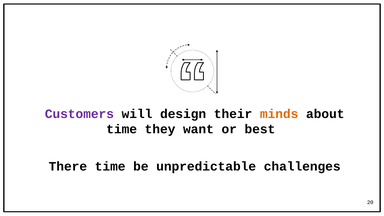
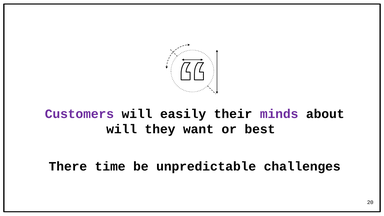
design: design -> easily
minds colour: orange -> purple
time at (122, 129): time -> will
